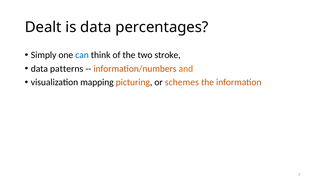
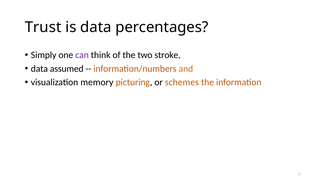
Dealt: Dealt -> Trust
can colour: blue -> purple
patterns: patterns -> assumed
mapping: mapping -> memory
